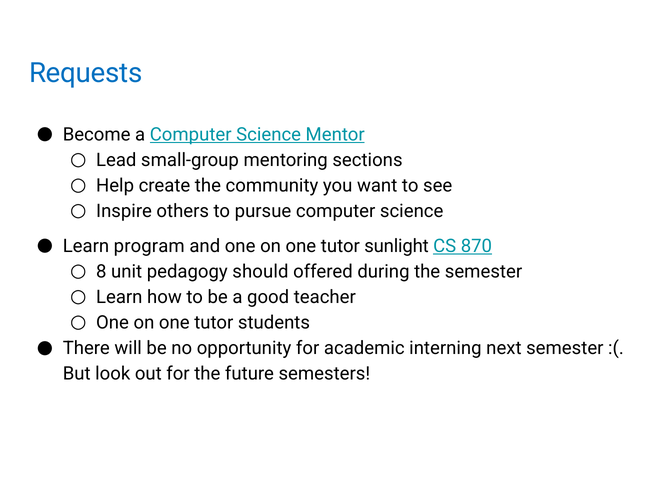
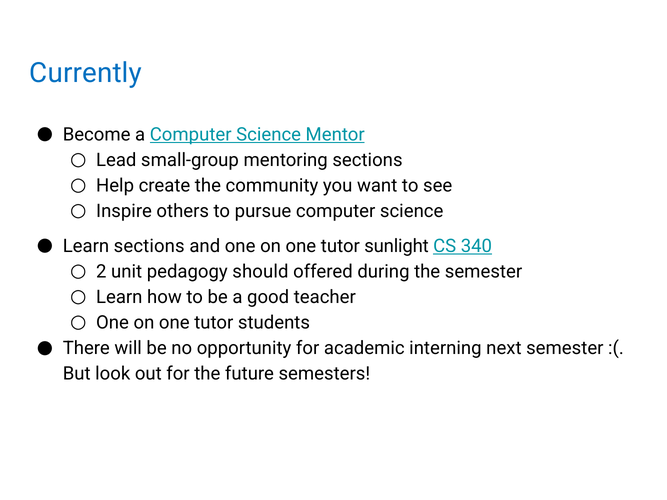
Requests: Requests -> Currently
Learn program: program -> sections
870: 870 -> 340
8: 8 -> 2
